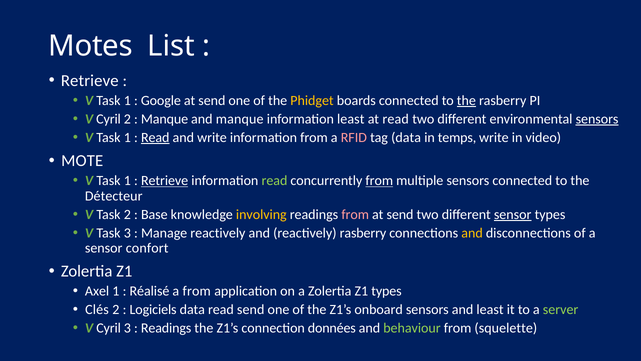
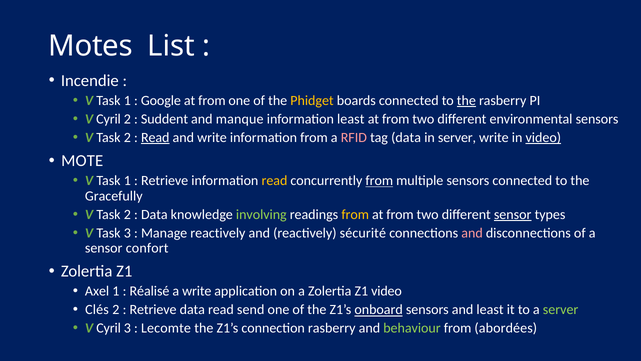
Retrieve at (90, 81): Retrieve -> Incendie
send at (212, 100): send -> from
Manque at (165, 119): Manque -> Suddent
read at (396, 119): read -> from
sensors at (597, 119) underline: present -> none
1 at (127, 137): 1 -> 2
in temps: temps -> server
video at (543, 137) underline: none -> present
Retrieve at (165, 181) underline: present -> none
read at (274, 181) colour: light green -> yellow
Détecteur: Détecteur -> Gracefully
Base at (154, 214): Base -> Data
involving colour: yellow -> light green
from at (355, 214) colour: pink -> yellow
send at (400, 214): send -> from
reactively rasberry: rasberry -> sécurité
and at (472, 233) colour: yellow -> pink
a from: from -> write
Z1 types: types -> video
Logiciels at (153, 309): Logiciels -> Retrieve
onboard underline: none -> present
Readings at (166, 328): Readings -> Lecomte
connection données: données -> rasberry
squelette: squelette -> abordées
